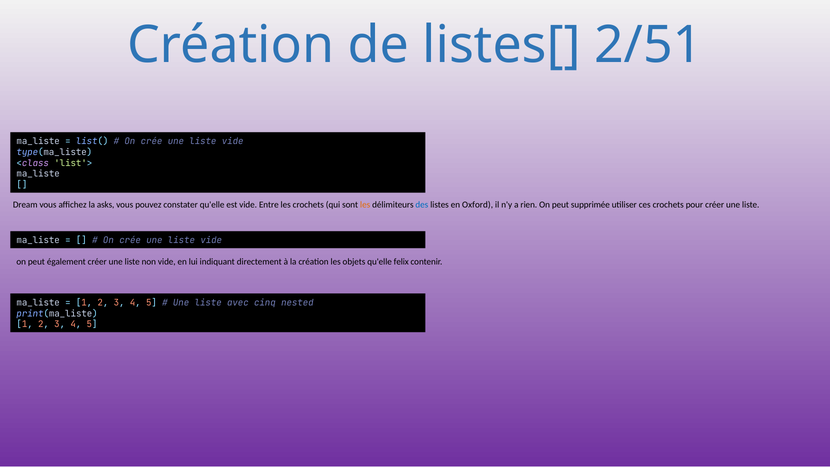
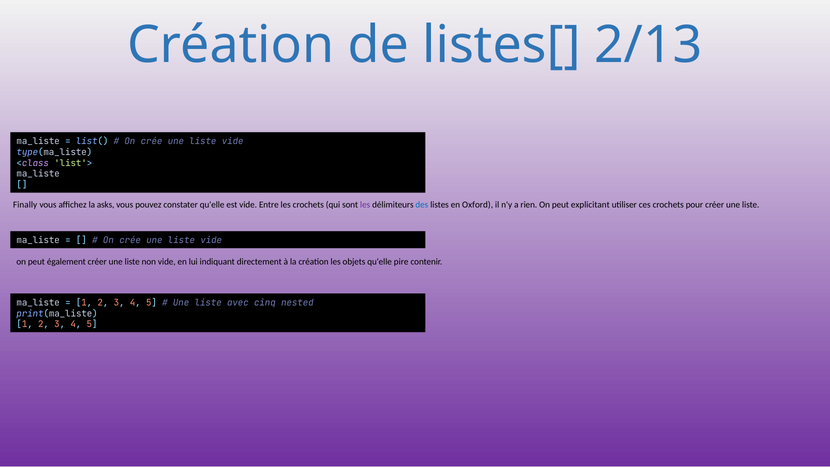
2/51: 2/51 -> 2/13
Dream: Dream -> Finally
les at (365, 205) colour: orange -> purple
supprimée: supprimée -> explicitant
felix: felix -> pire
